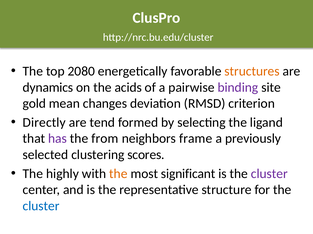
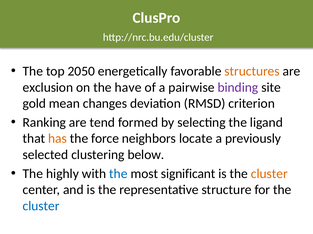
2080: 2080 -> 2050
dynamics: dynamics -> exclusion
acids: acids -> have
Directly: Directly -> Ranking
has colour: purple -> orange
from: from -> force
frame: frame -> locate
scores: scores -> below
the at (118, 174) colour: orange -> blue
cluster at (269, 174) colour: purple -> orange
